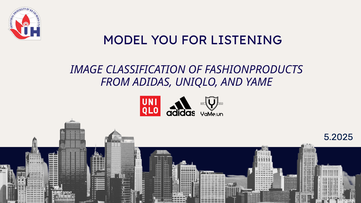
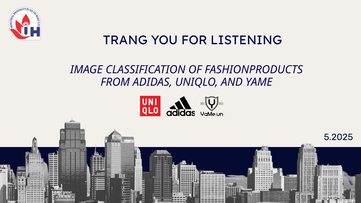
MODEL: MODEL -> TRANG
